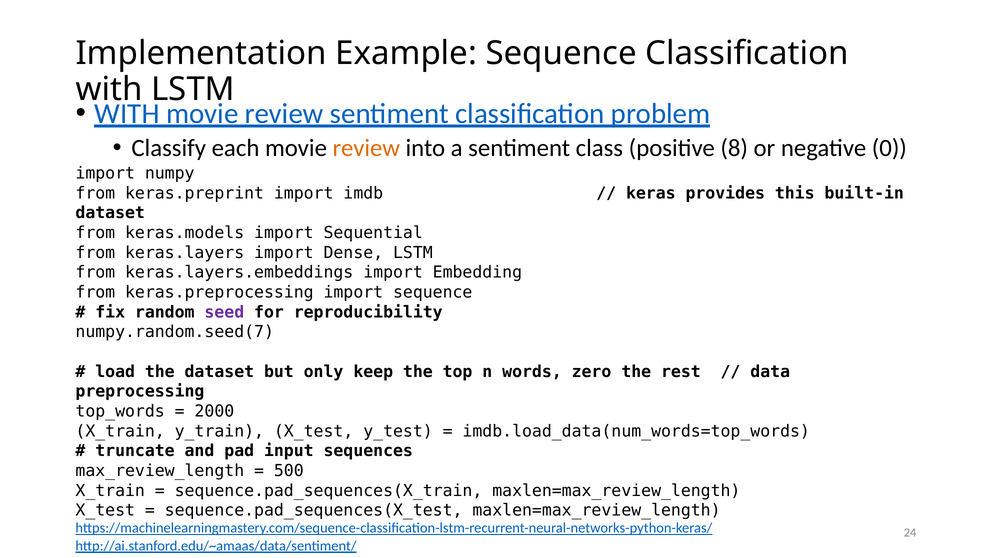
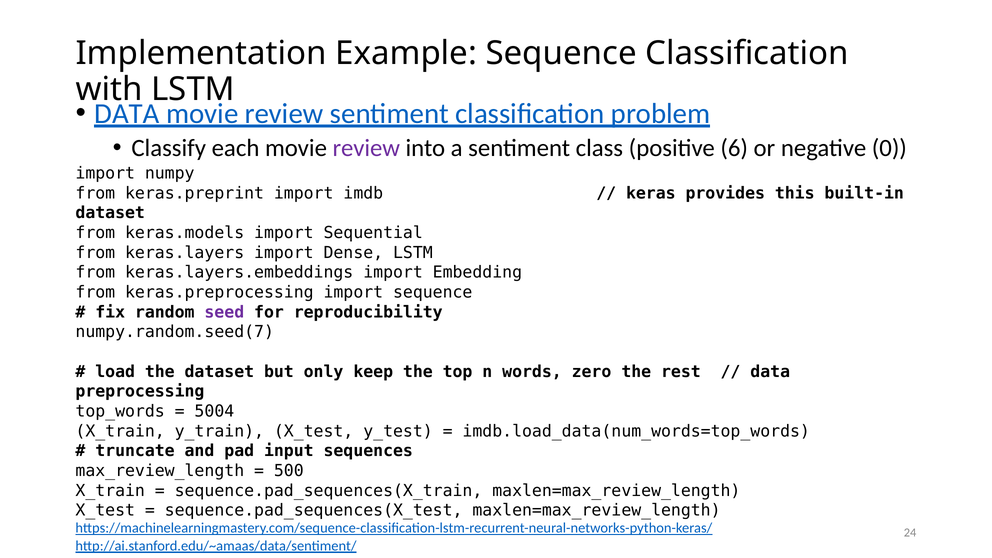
WITH at (127, 114): WITH -> DATA
review at (366, 148) colour: orange -> purple
8: 8 -> 6
2000: 2000 -> 5004
